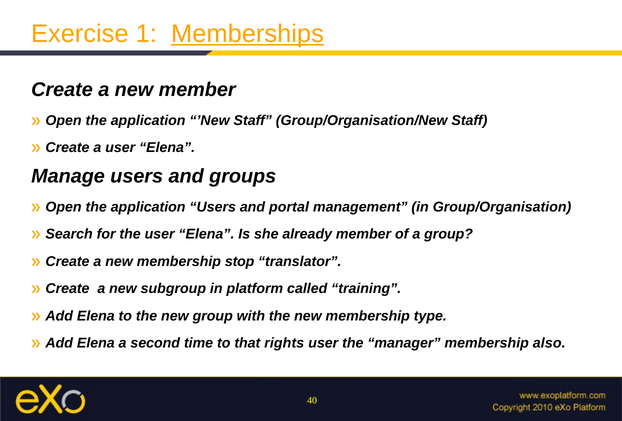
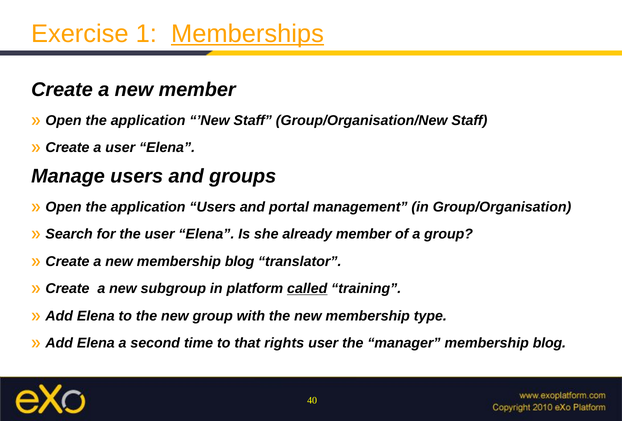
new membership stop: stop -> blog
called underline: none -> present
manager membership also: also -> blog
